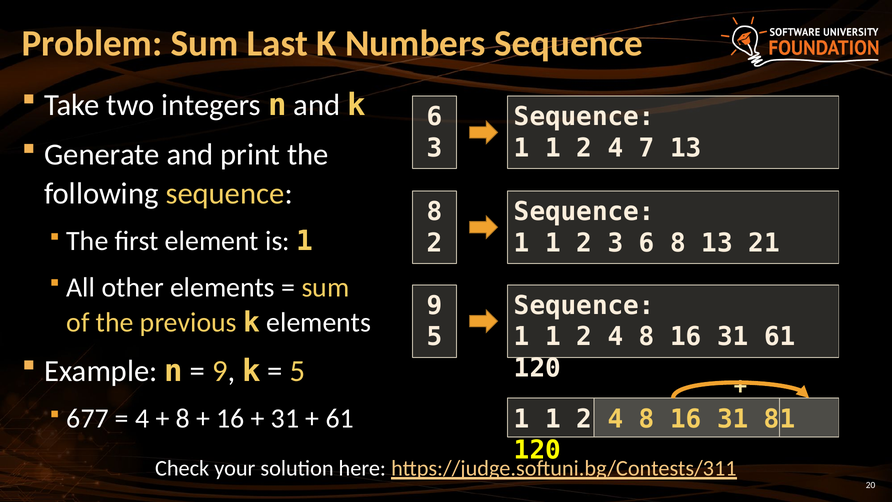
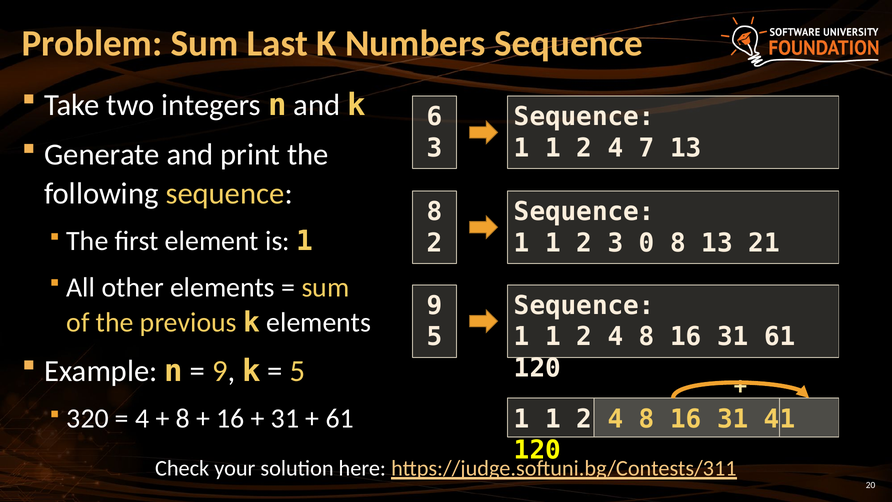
3 6: 6 -> 0
677: 677 -> 320
81: 81 -> 41
